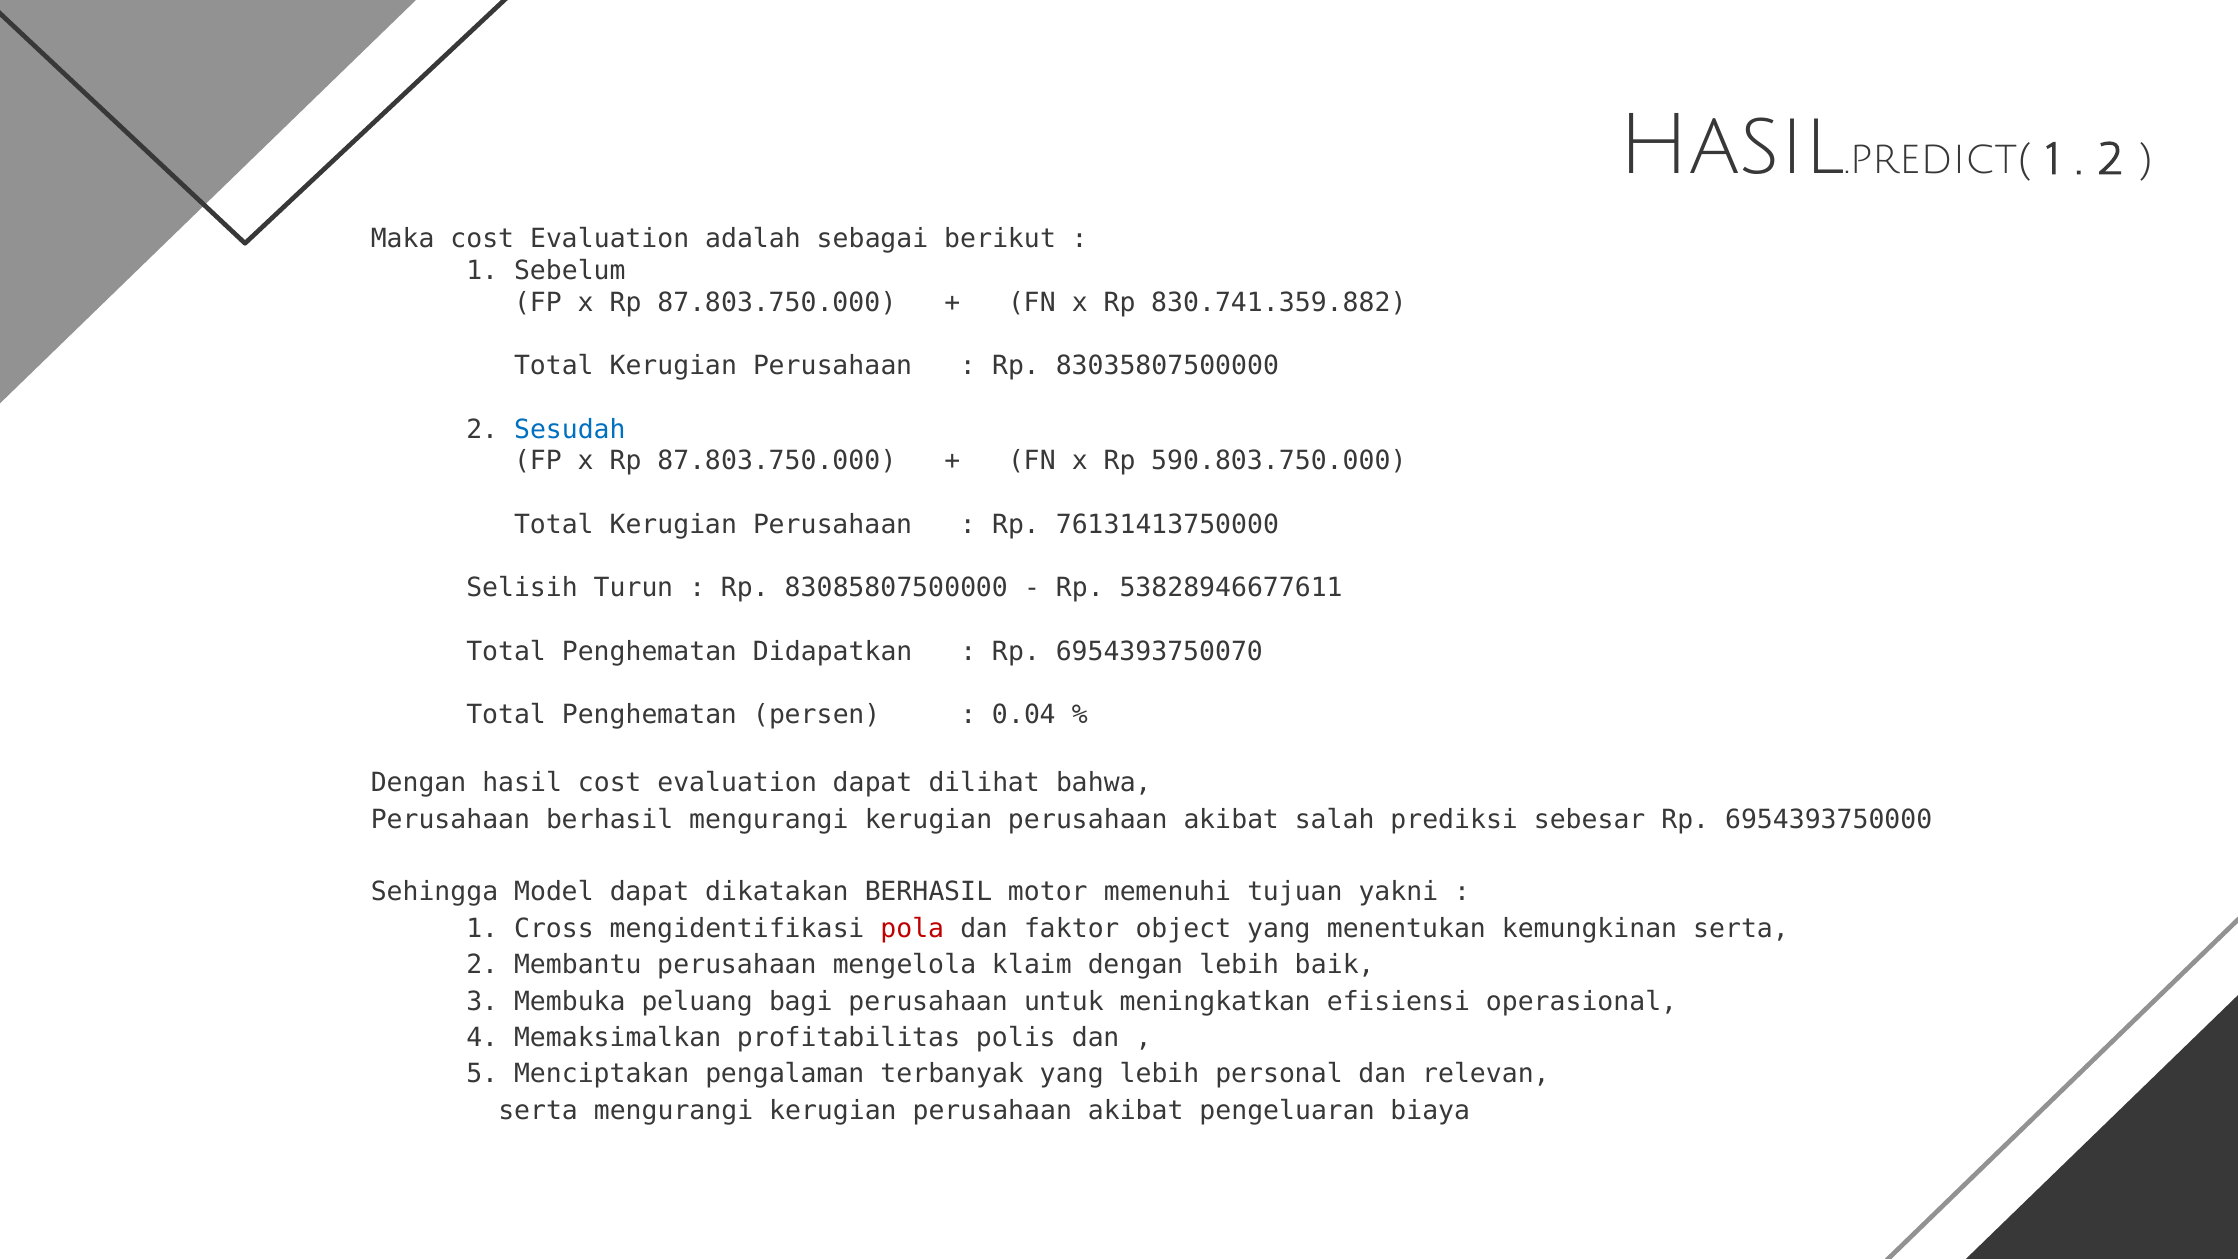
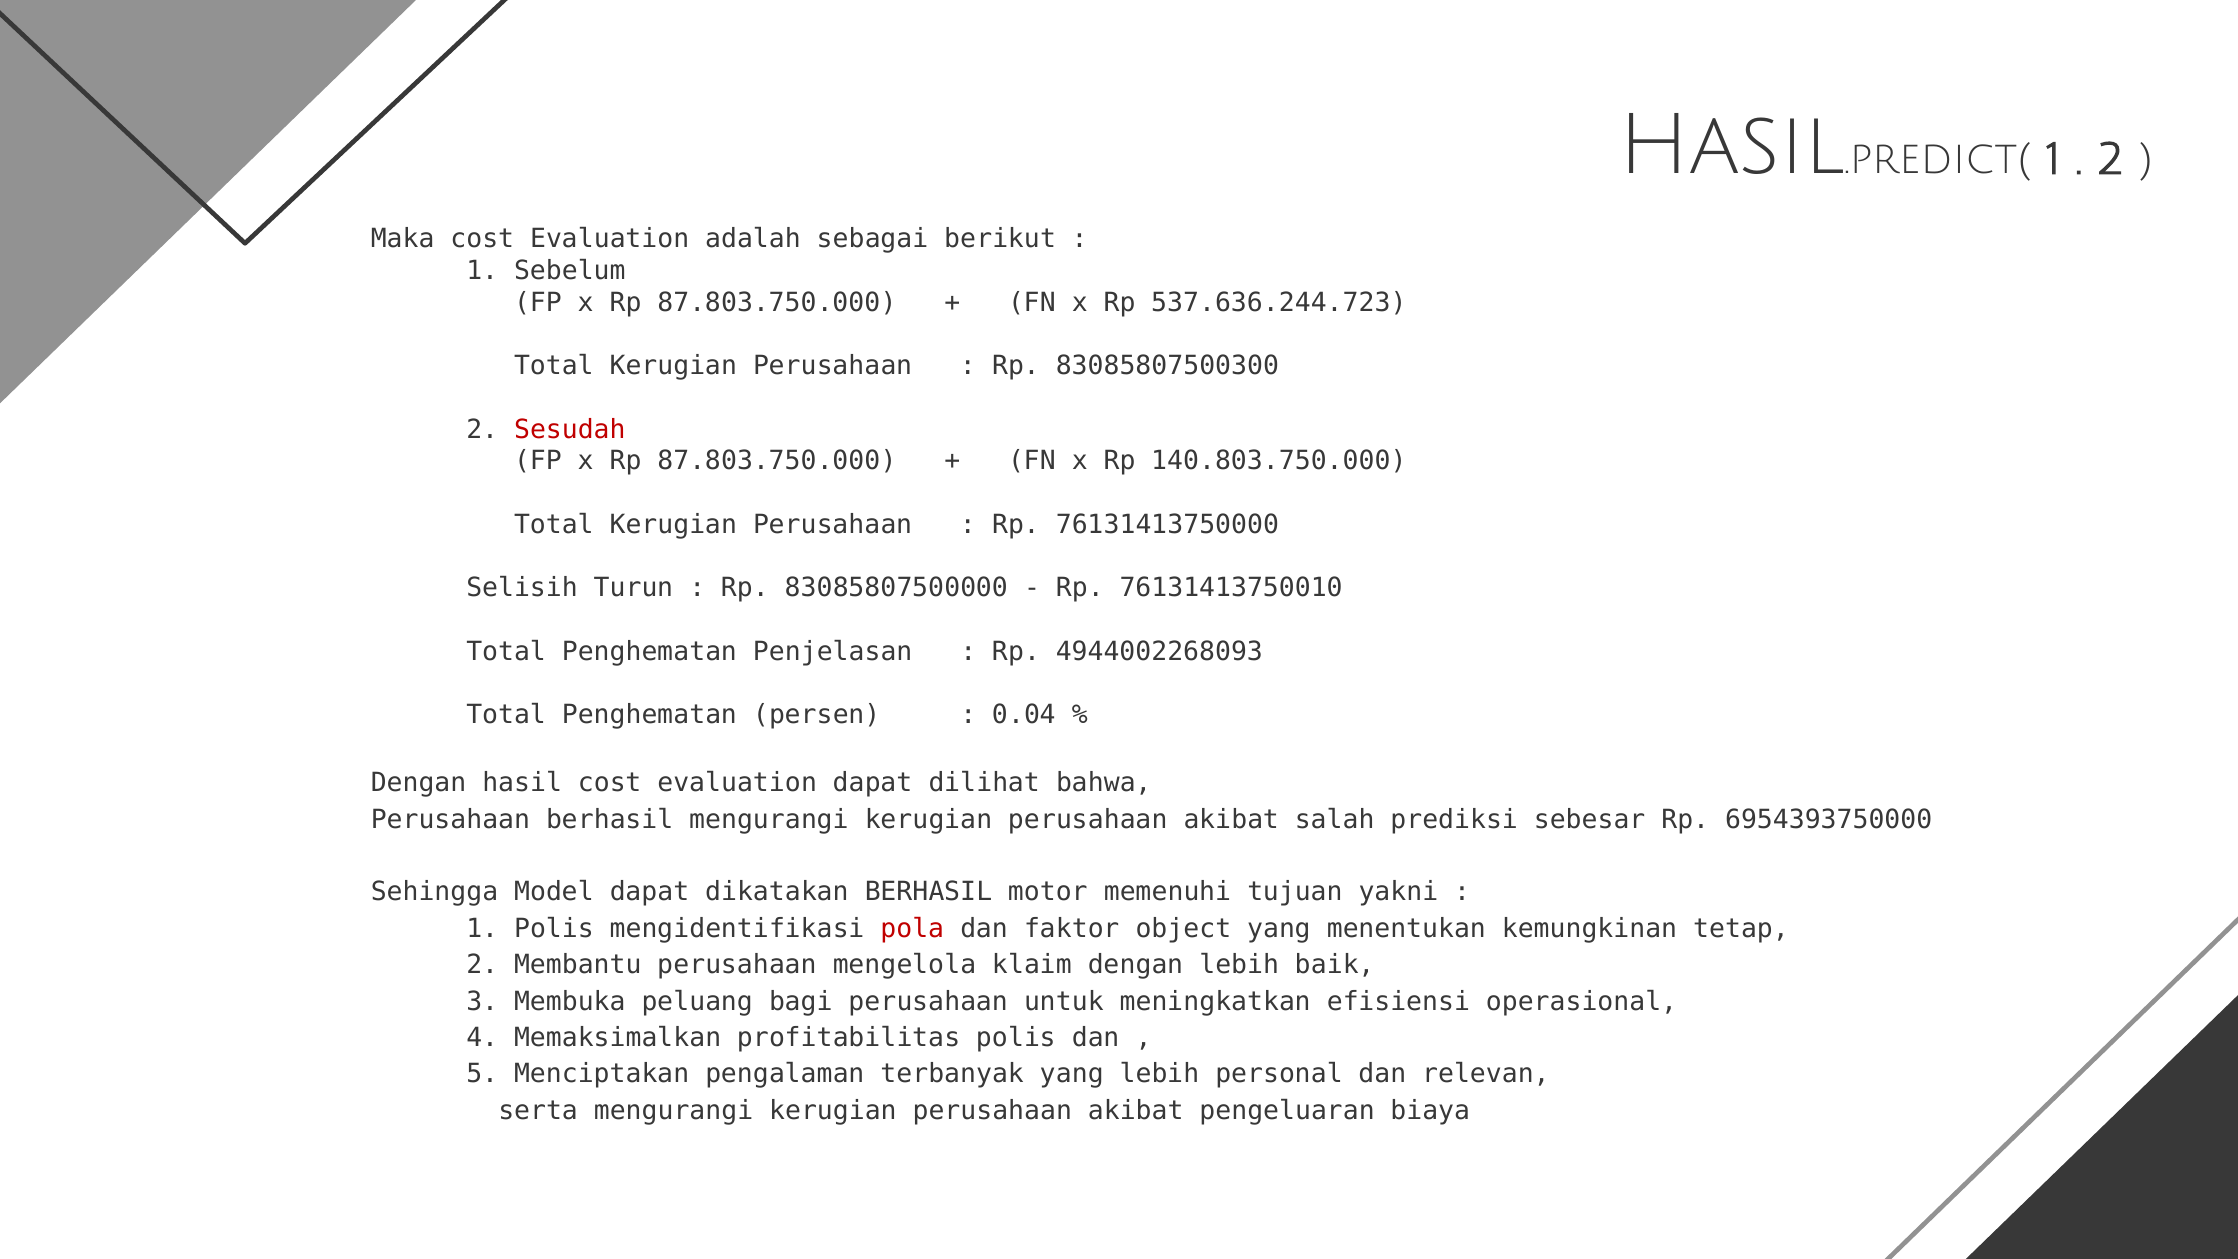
830.741.359.882: 830.741.359.882 -> 537.636.244.723
83035807500000: 83035807500000 -> 83085807500300
Sesudah colour: blue -> red
590.803.750.000: 590.803.750.000 -> 140.803.750.000
53828946677611: 53828946677611 -> 76131413750010
Didapatkan: Didapatkan -> Penjelasan
6954393750070: 6954393750070 -> 4944002268093
1 Cross: Cross -> Polis
kemungkinan serta: serta -> tetap
